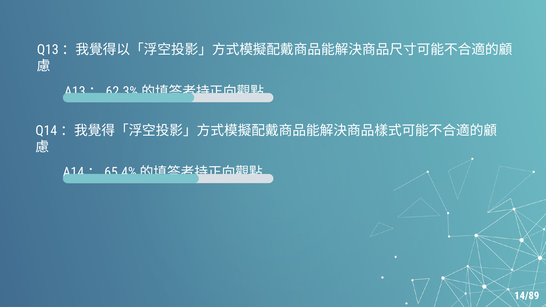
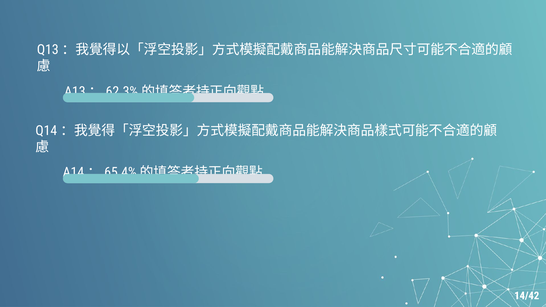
14/89: 14/89 -> 14/42
